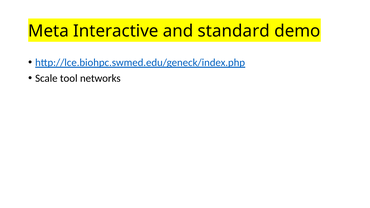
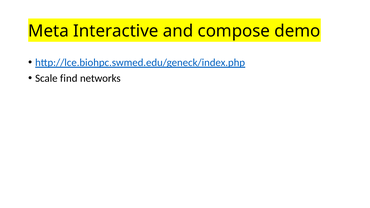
standard: standard -> compose
tool: tool -> find
